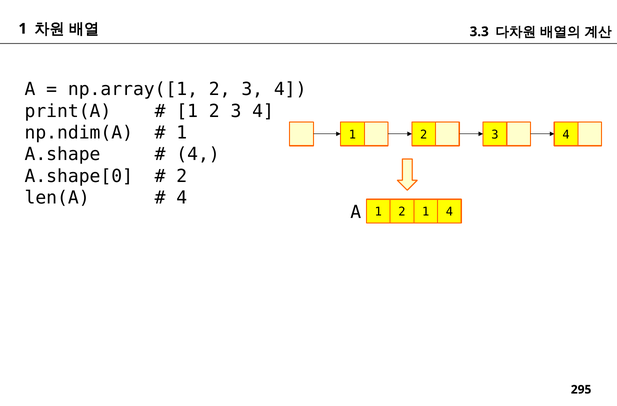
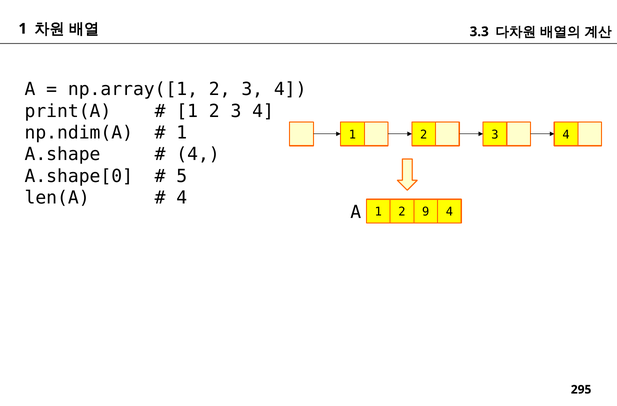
2 at (182, 176): 2 -> 5
2 1: 1 -> 9
